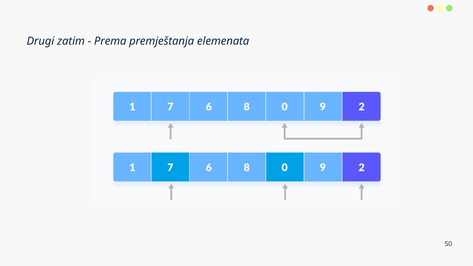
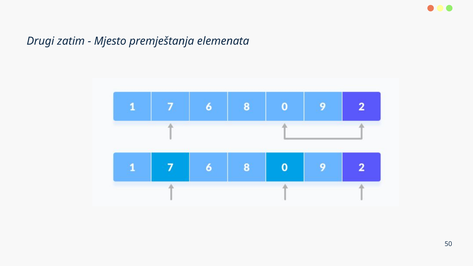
Prema: Prema -> Mjesto
